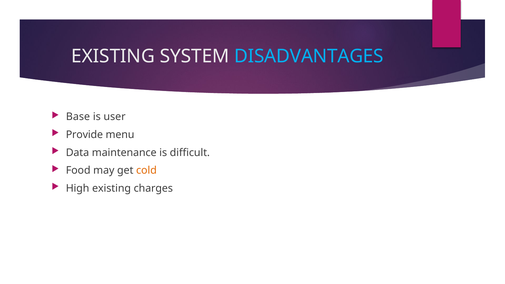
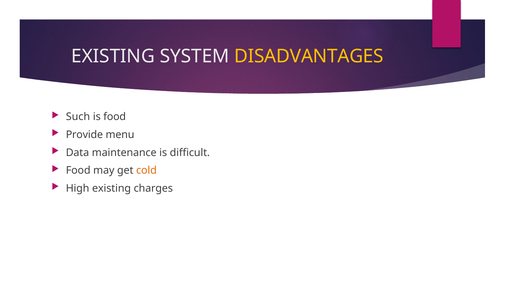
DISADVANTAGES colour: light blue -> yellow
Base: Base -> Such
is user: user -> food
